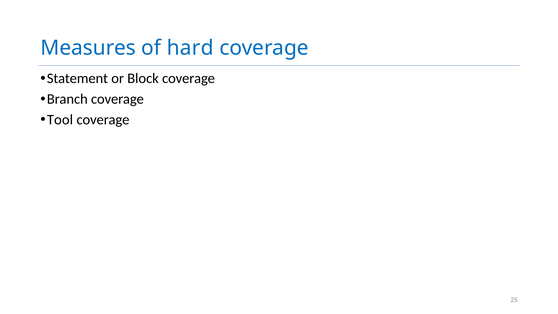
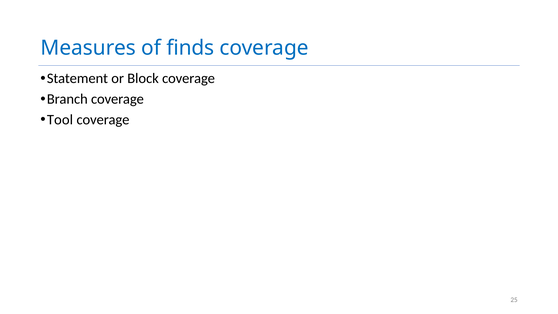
hard: hard -> finds
